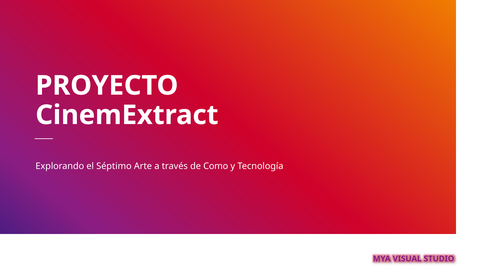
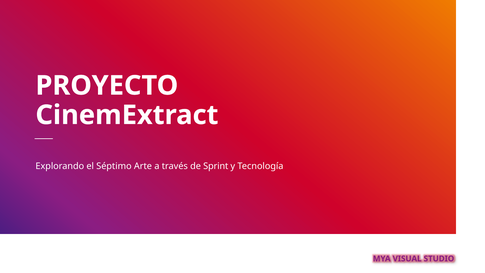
Como: Como -> Sprint
